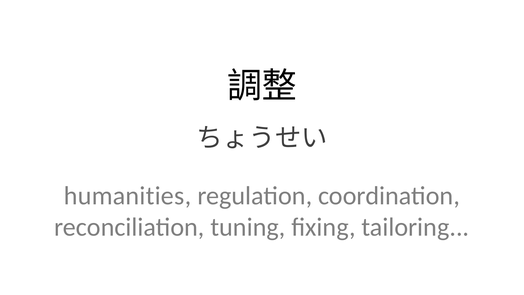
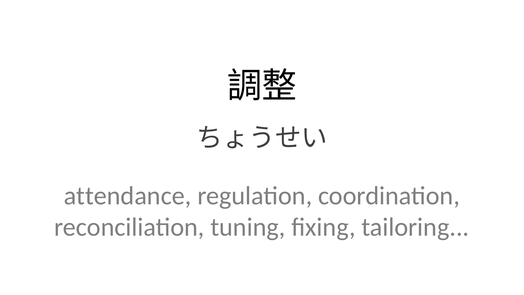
humanities: humanities -> attendance
